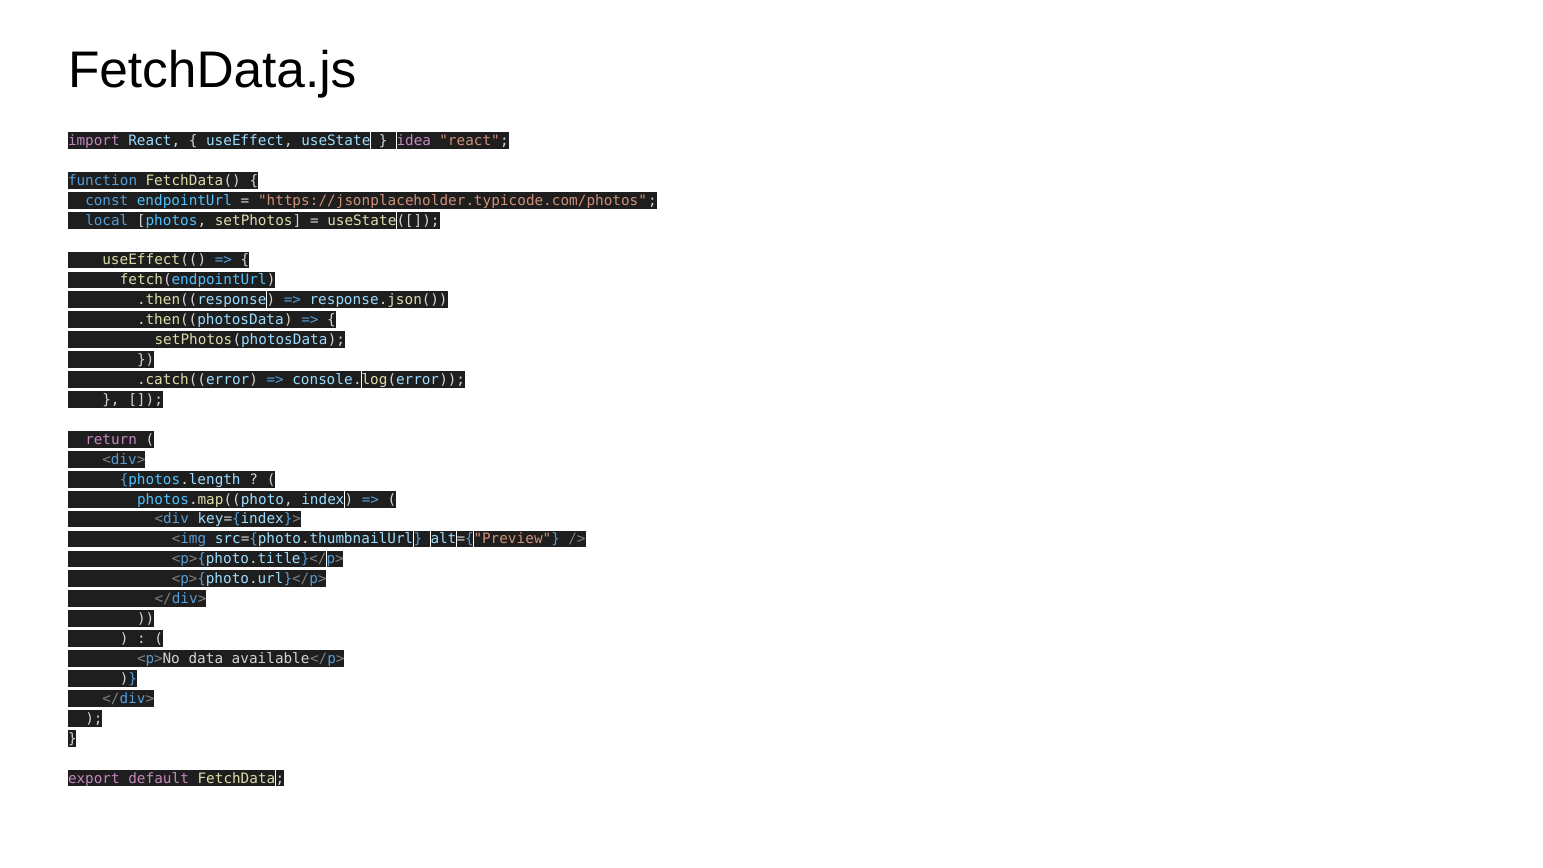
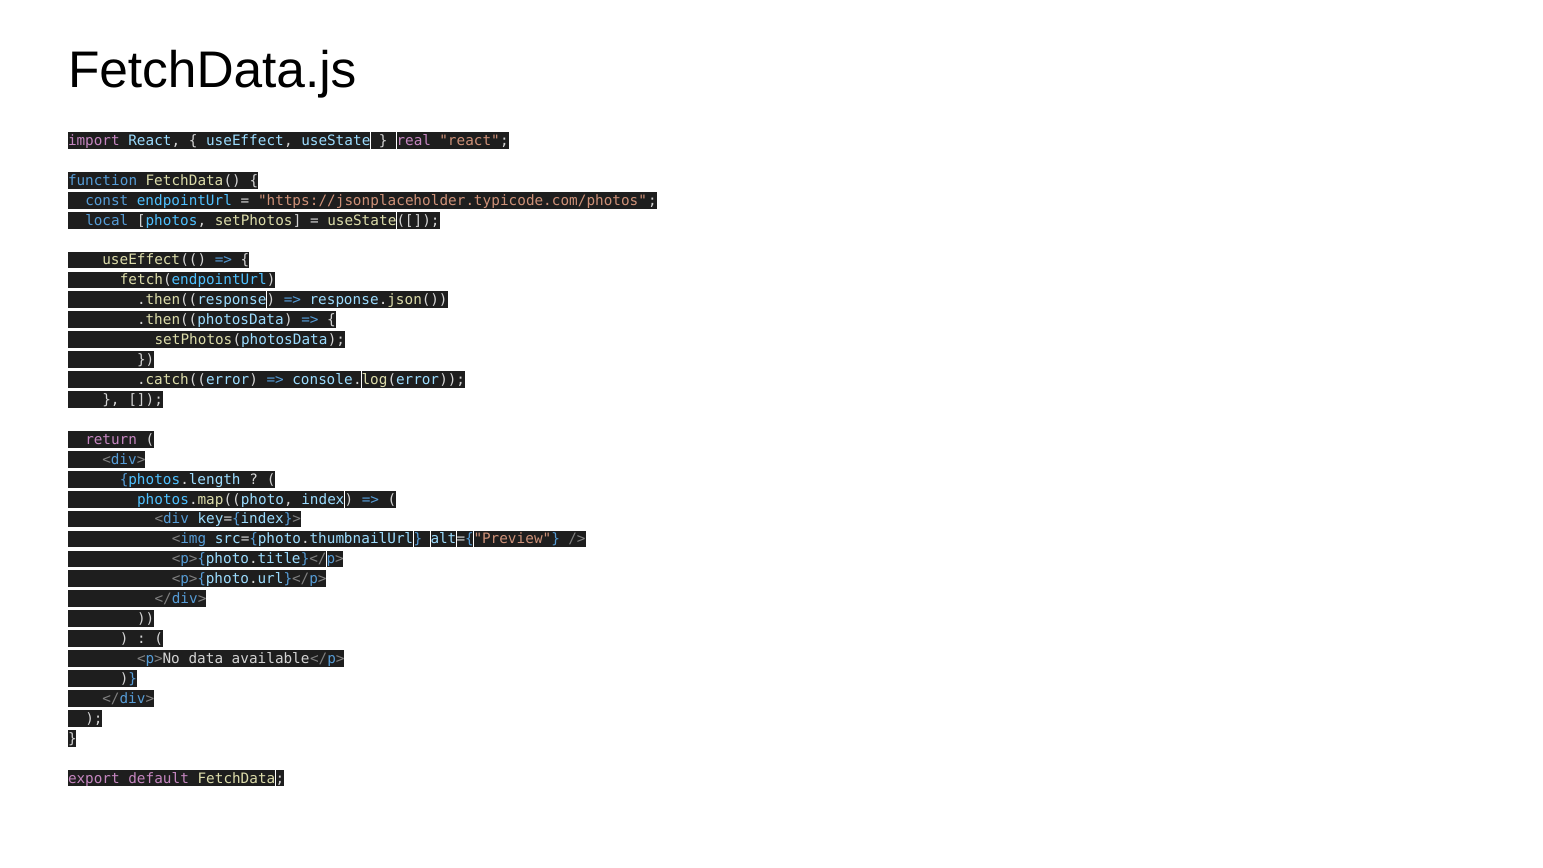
idea: idea -> real
